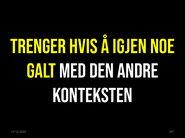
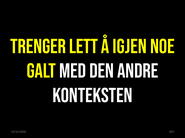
HVIS: HVIS -> LETT
